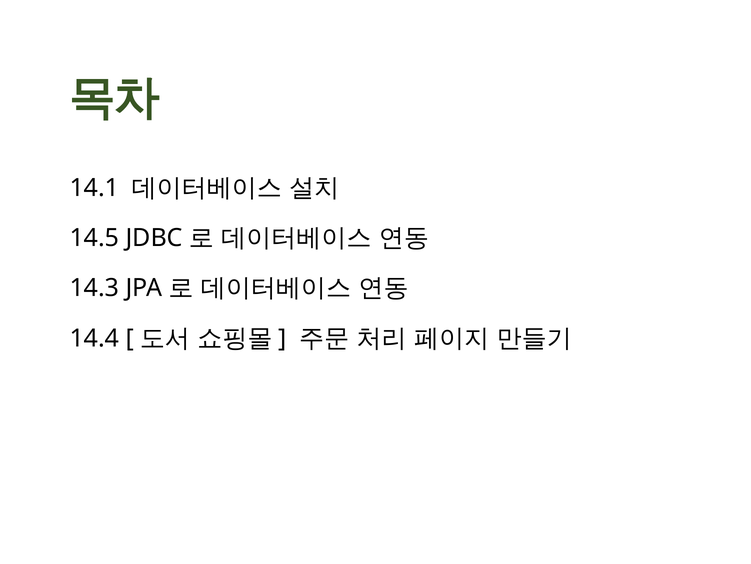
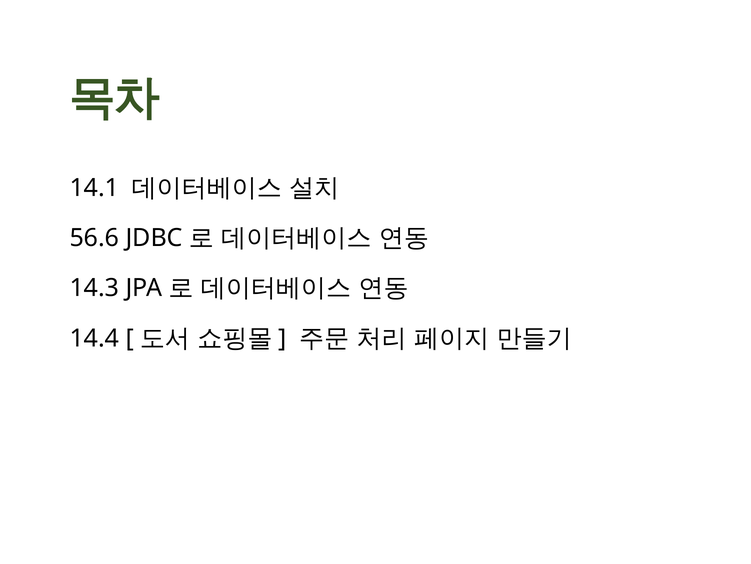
14.5: 14.5 -> 56.6
